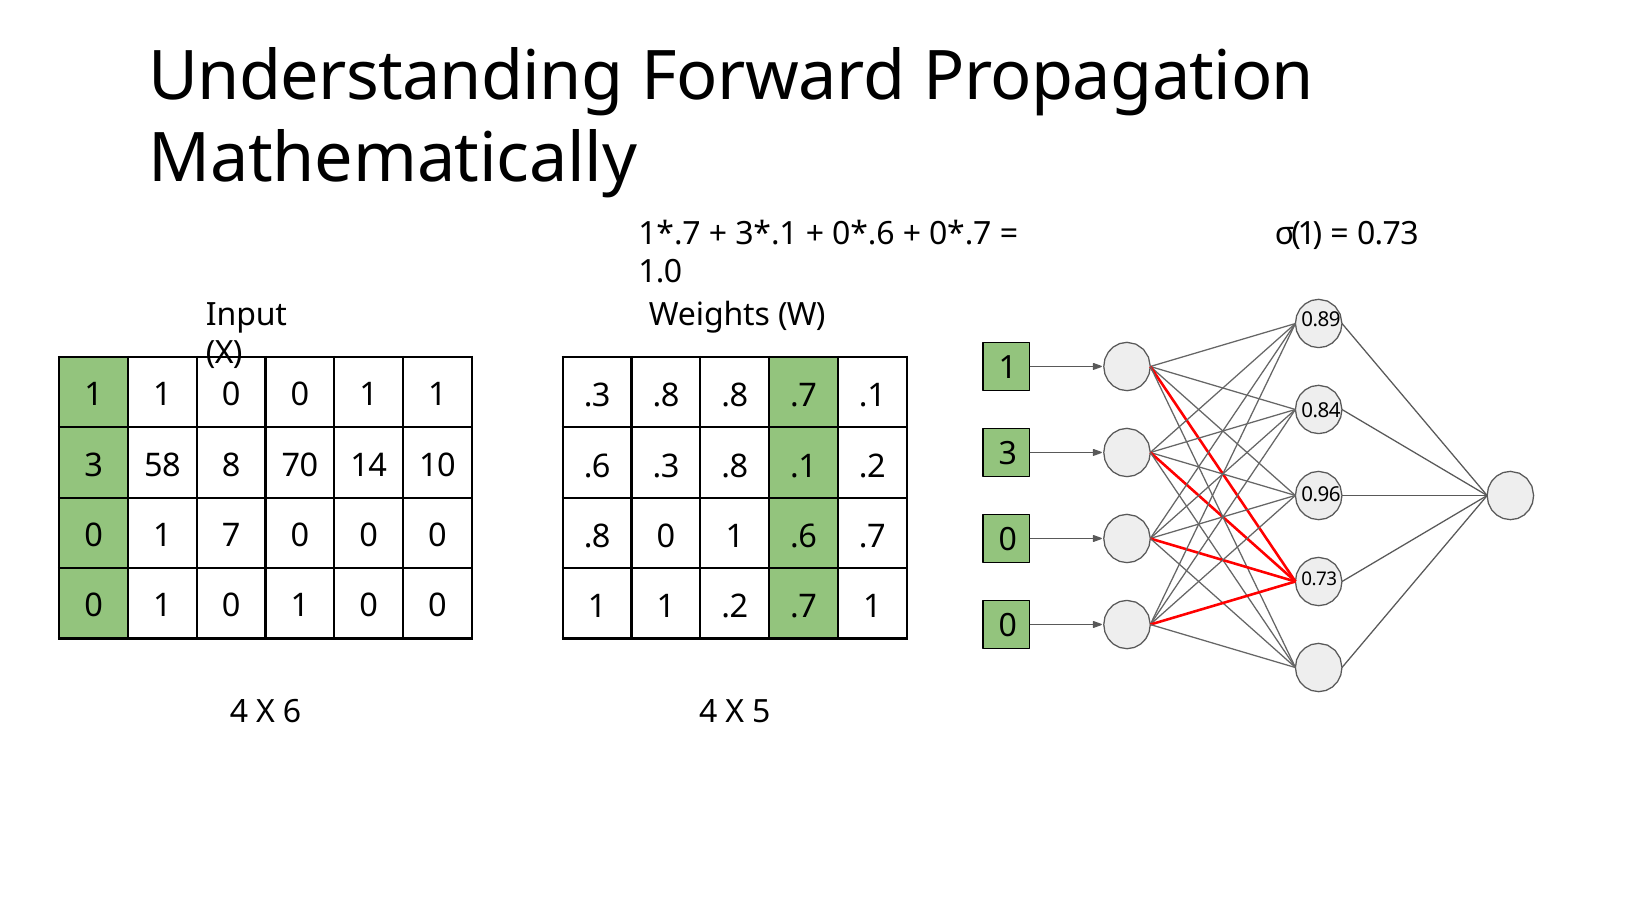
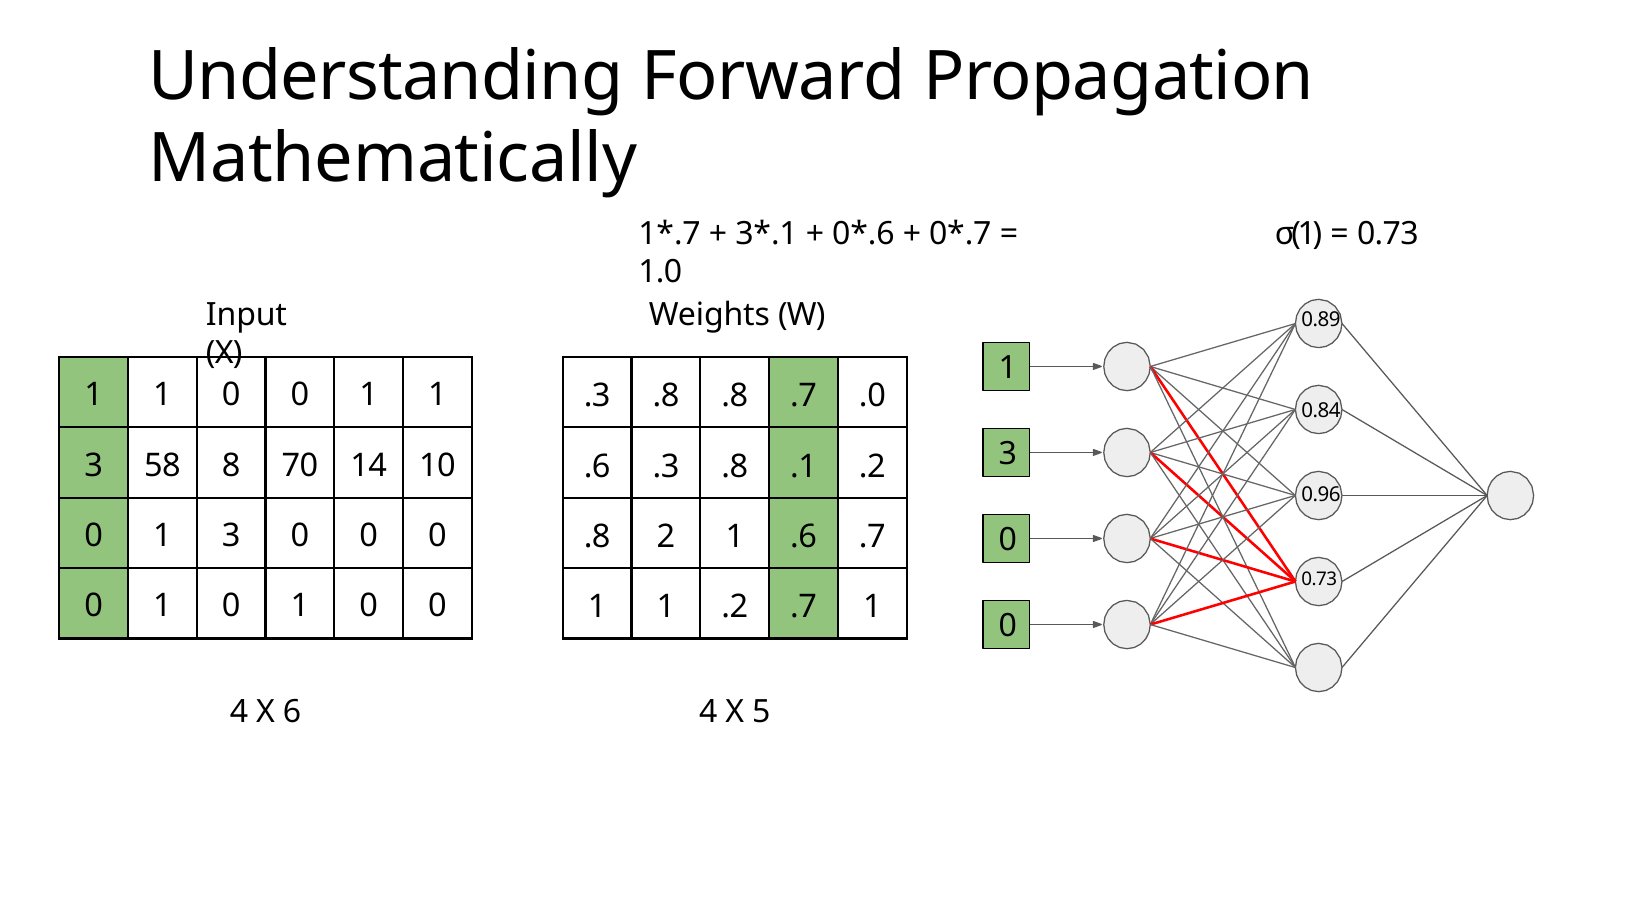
.7 .1: .1 -> .0
0 1 7: 7 -> 3
.8 0: 0 -> 2
